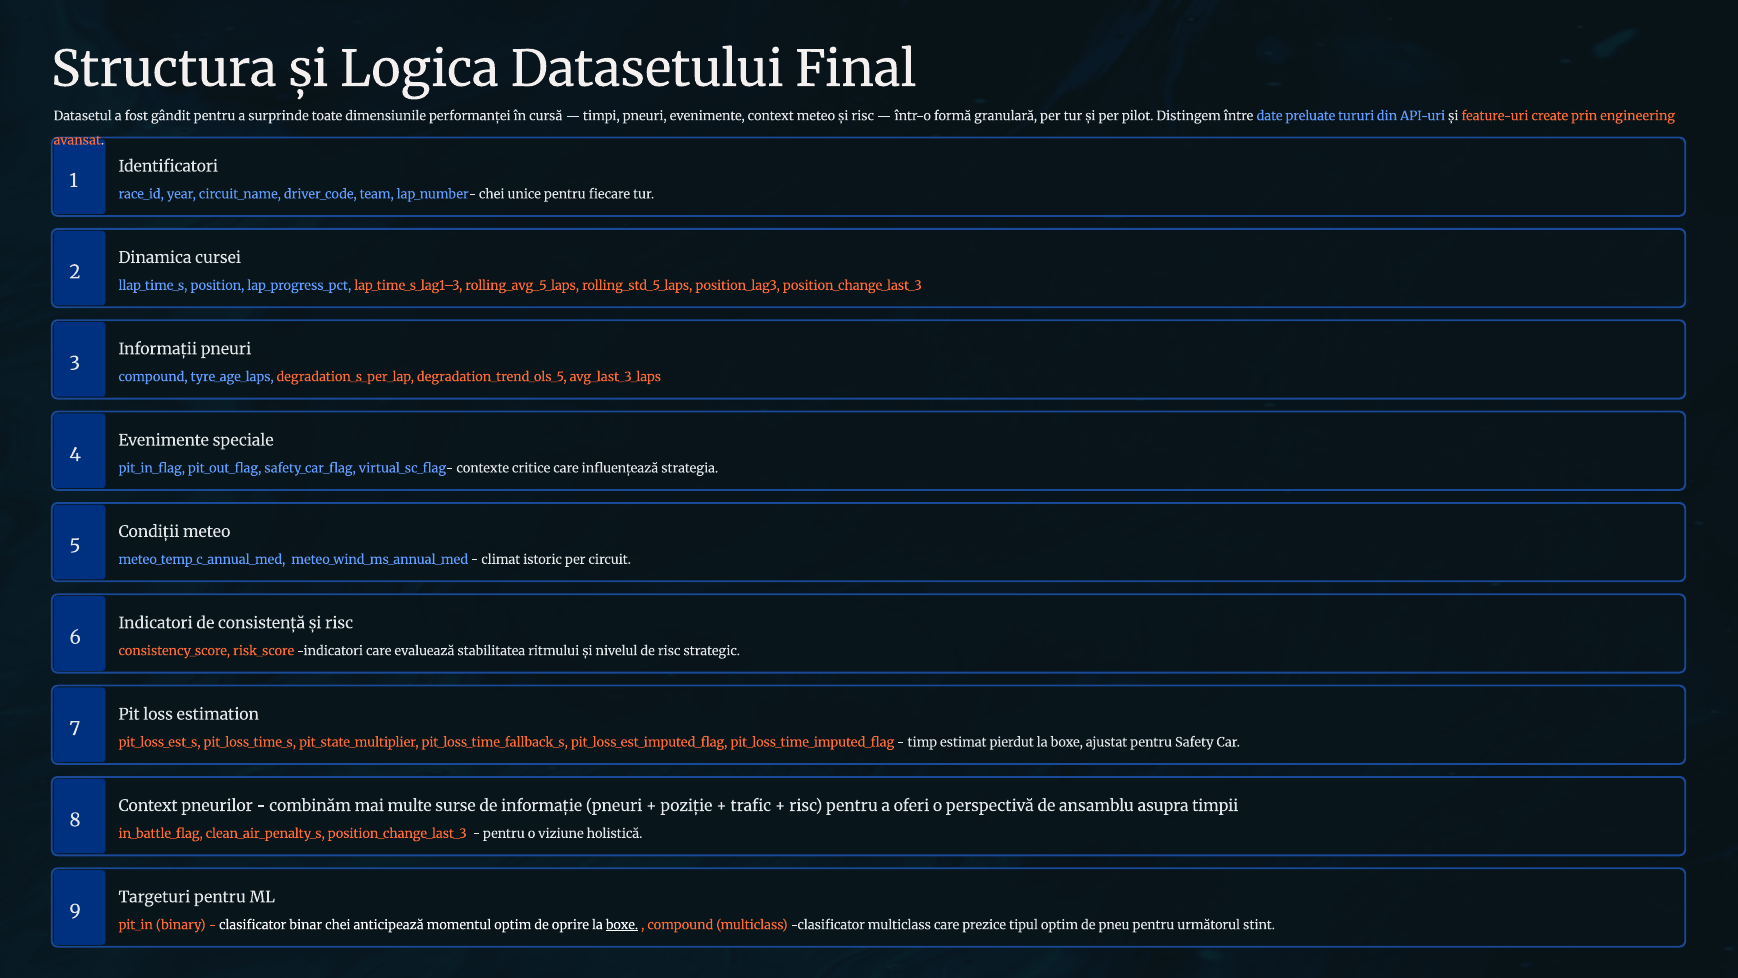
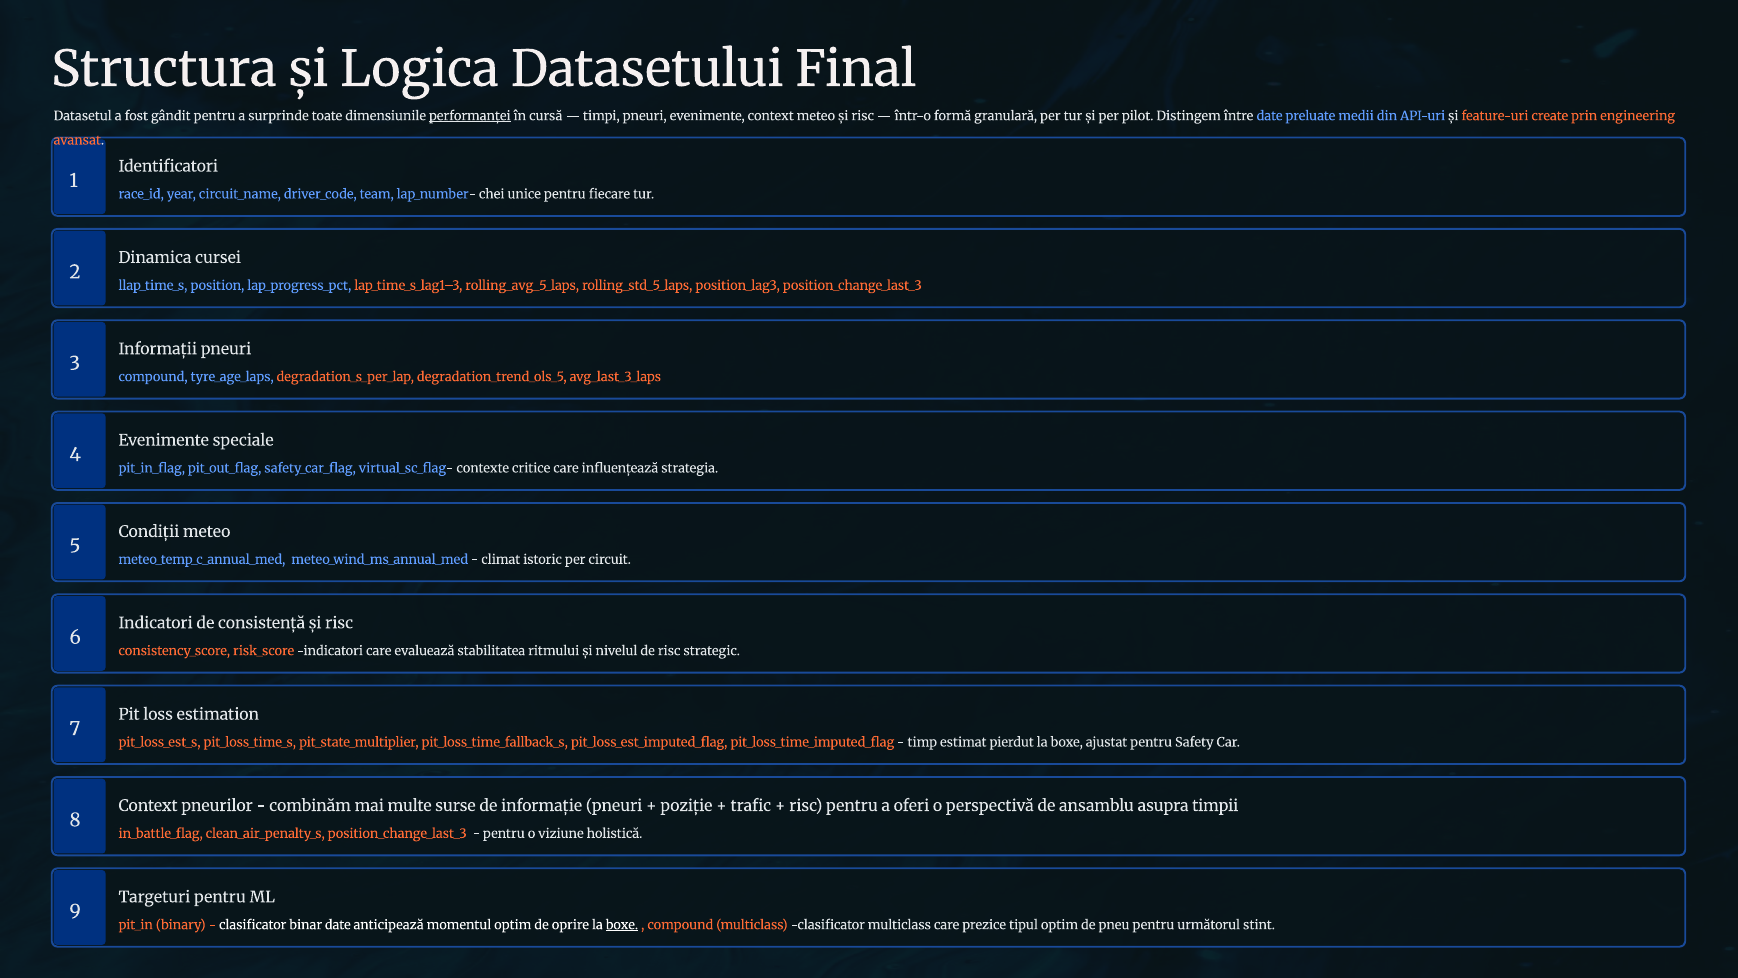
performanței underline: none -> present
tururi: tururi -> medii
binar chei: chei -> date
